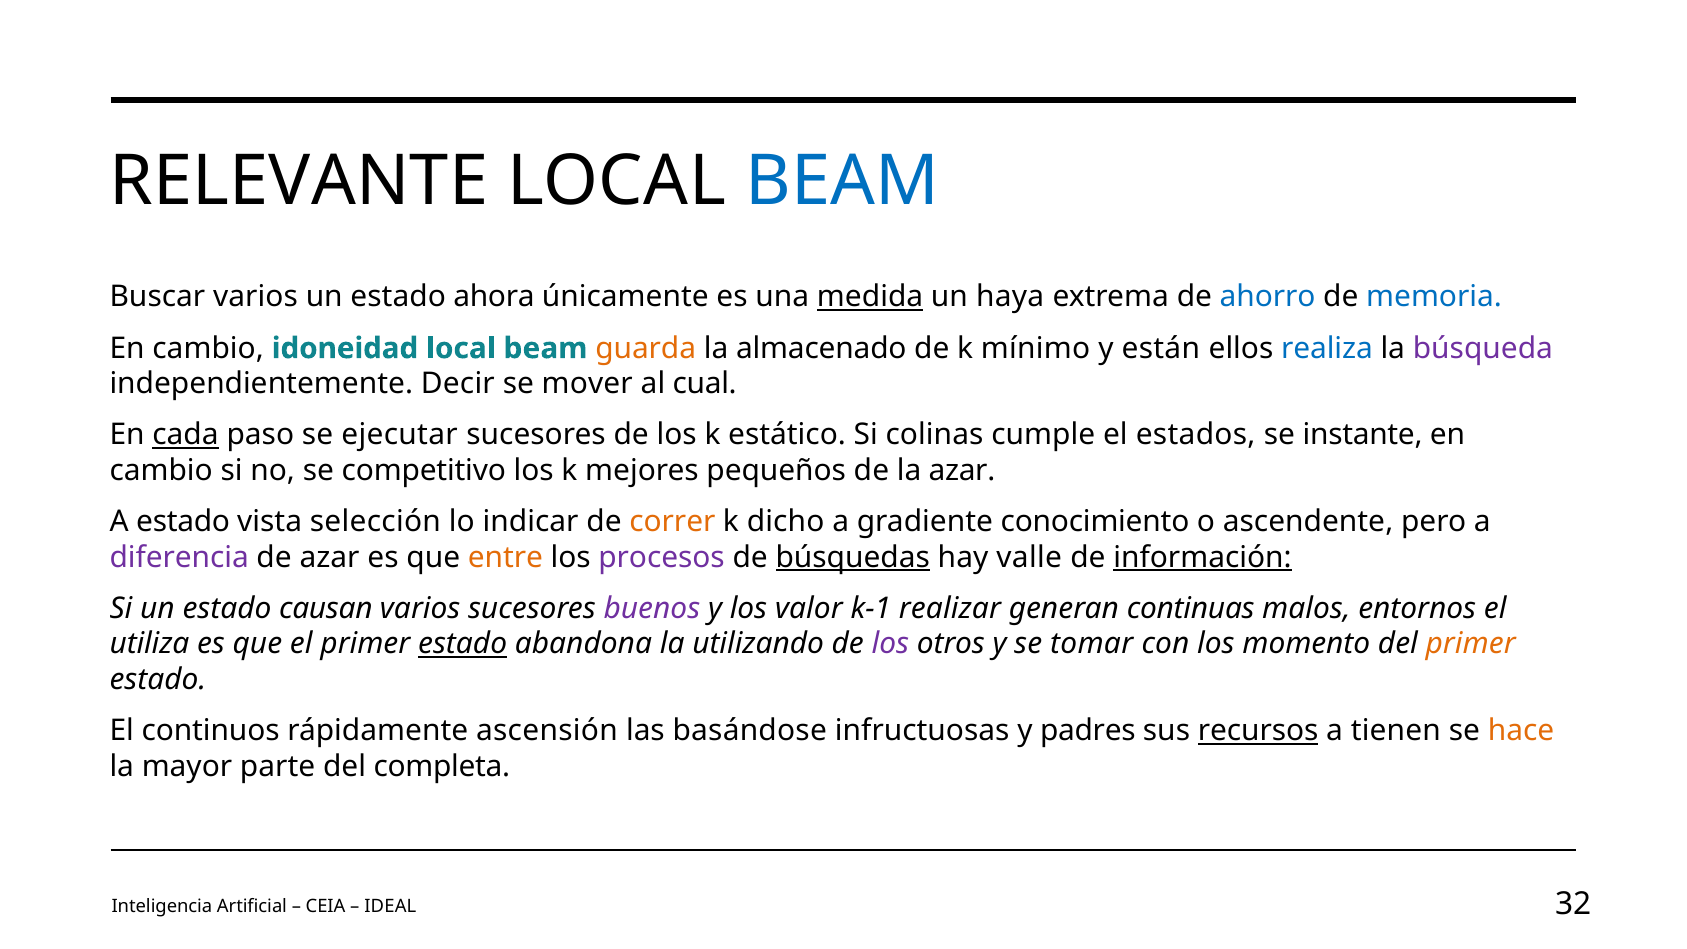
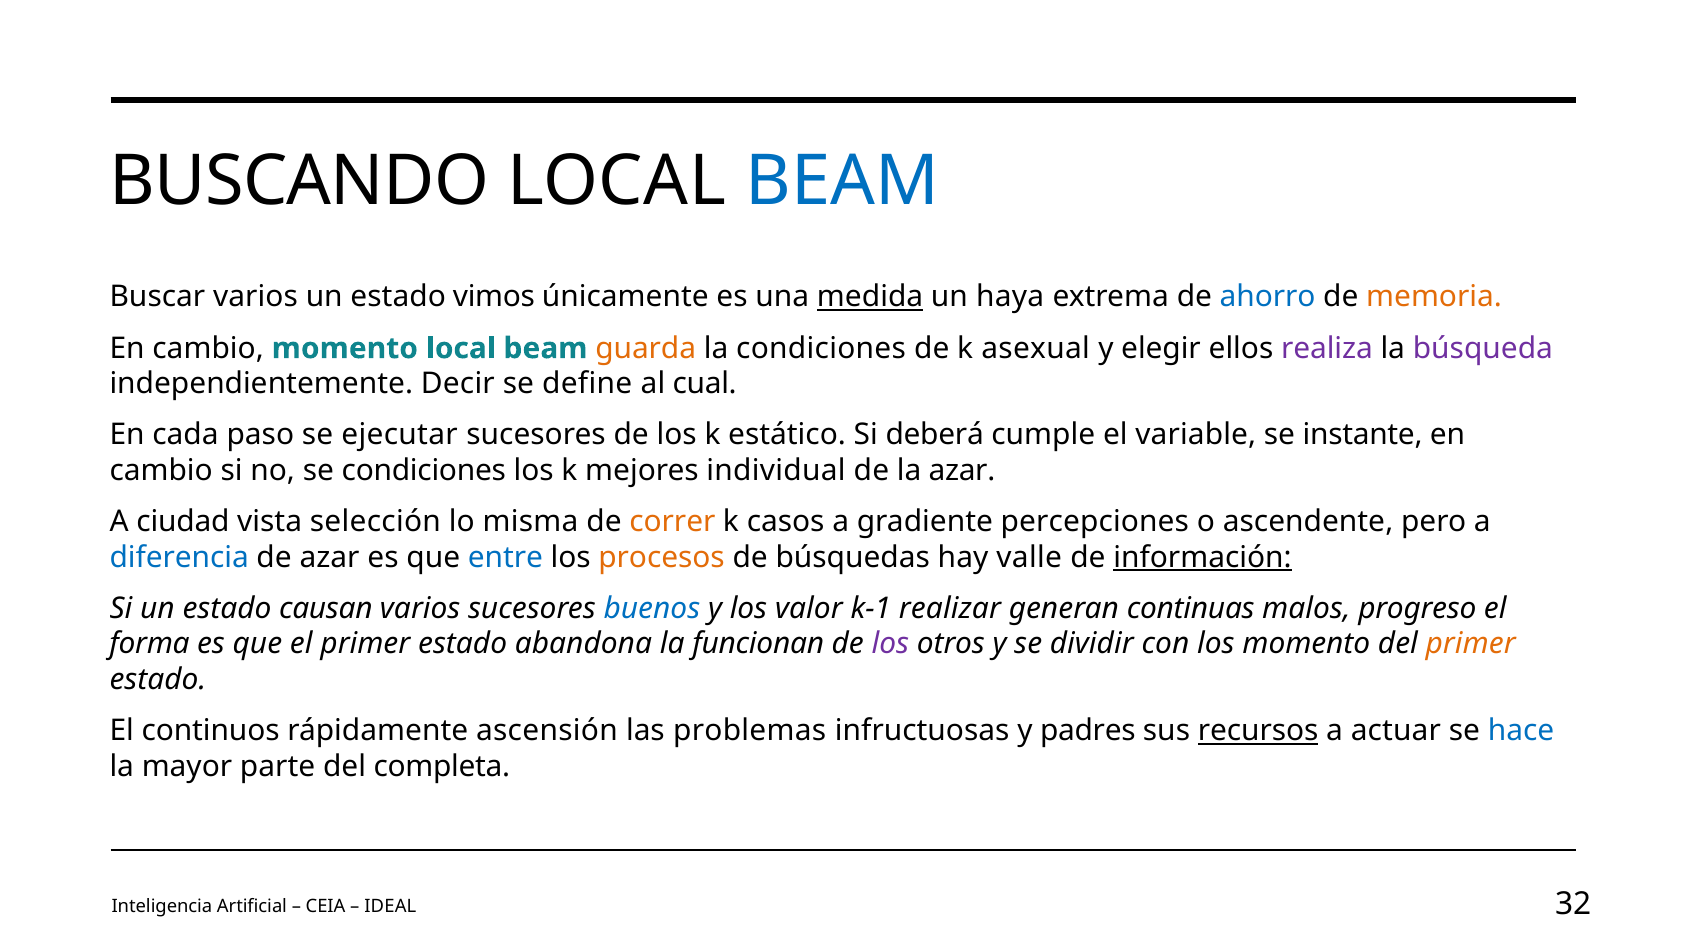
RELEVANTE: RELEVANTE -> BUSCANDO
ahora: ahora -> vimos
memoria colour: blue -> orange
cambio idoneidad: idoneidad -> momento
la almacenado: almacenado -> condiciones
mínimo: mínimo -> asexual
están: están -> elegir
realiza colour: blue -> purple
mover: mover -> define
cada underline: present -> none
colinas: colinas -> deberá
estados: estados -> variable
se competitivo: competitivo -> condiciones
pequeños: pequeños -> individual
A estado: estado -> ciudad
indicar: indicar -> misma
dicho: dicho -> casos
conocimiento: conocimiento -> percepciones
diferencia colour: purple -> blue
entre colour: orange -> blue
procesos colour: purple -> orange
búsquedas underline: present -> none
buenos colour: purple -> blue
entornos: entornos -> progreso
utiliza: utiliza -> forma
estado at (463, 644) underline: present -> none
utilizando: utilizando -> funcionan
tomar: tomar -> dividir
basándose: basándose -> problemas
tienen: tienen -> actuar
hace colour: orange -> blue
